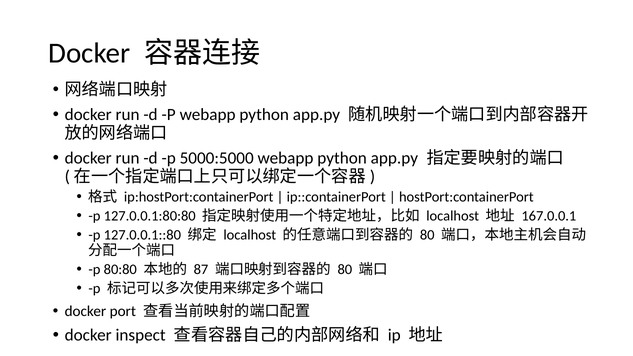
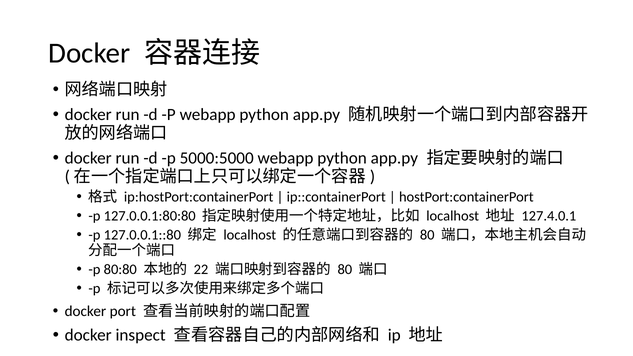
167.0.0.1: 167.0.0.1 -> 127.4.0.1
87: 87 -> 22
